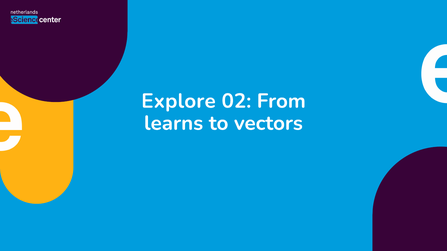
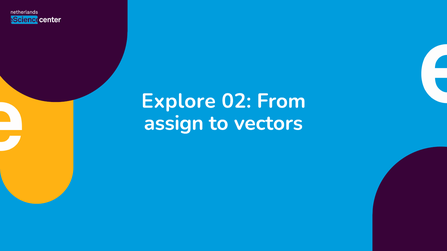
learns: learns -> assign
